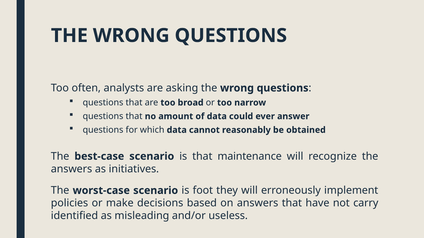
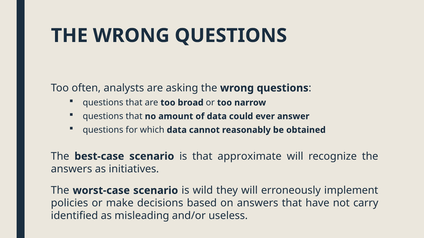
maintenance: maintenance -> approximate
foot: foot -> wild
